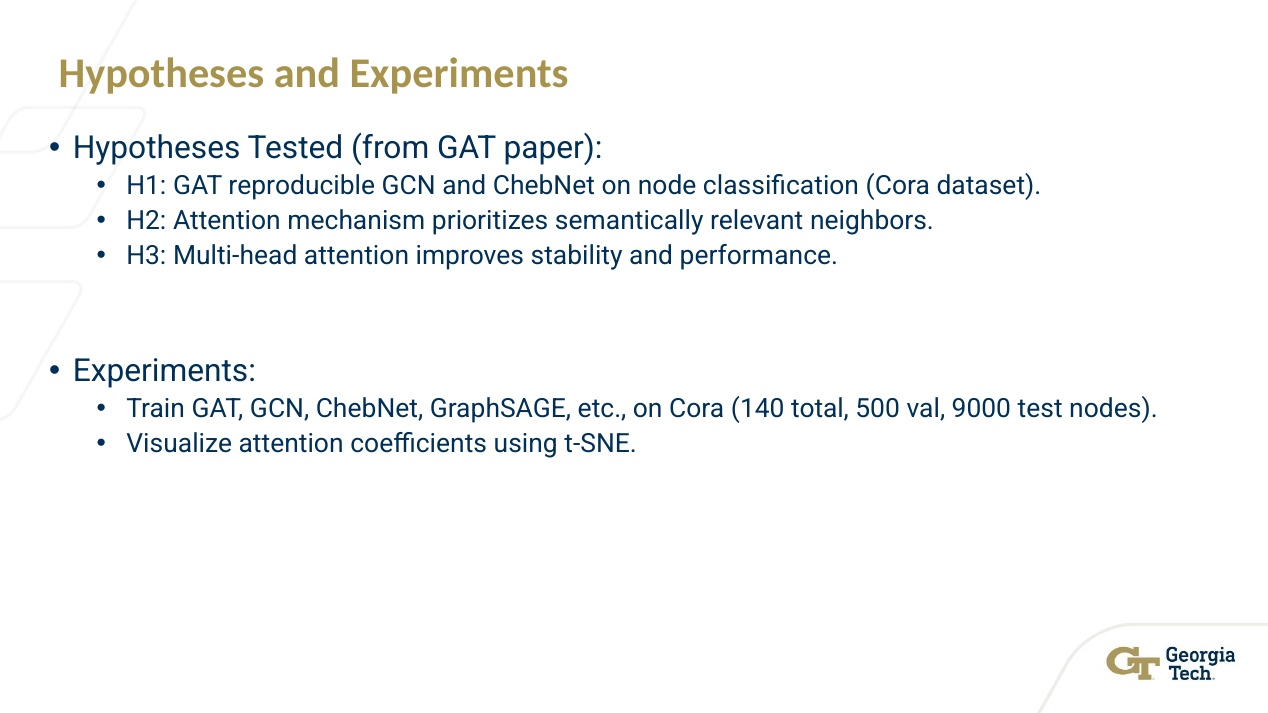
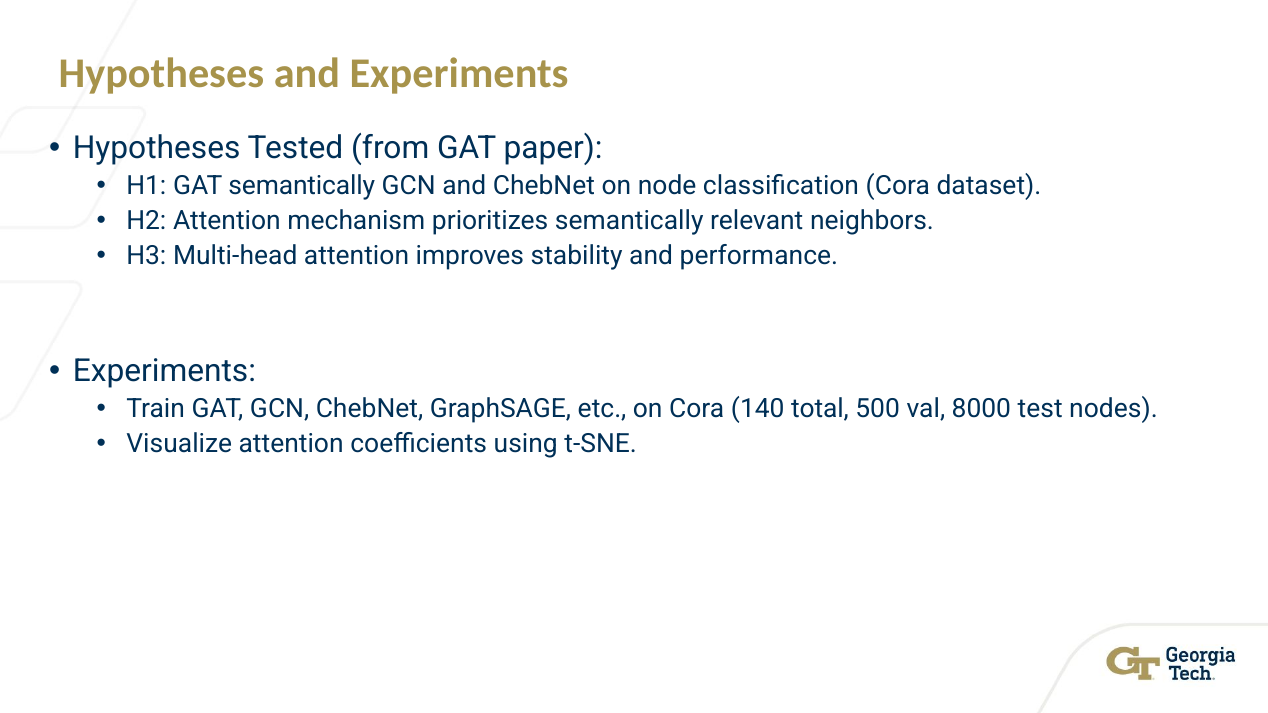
GAT reproducible: reproducible -> semantically
9000: 9000 -> 8000
